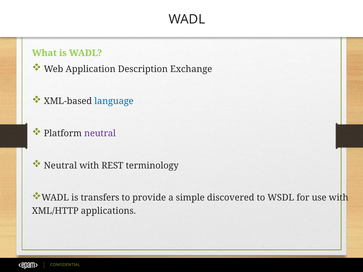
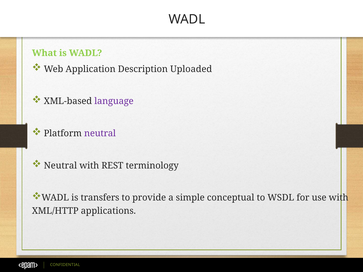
Exchange: Exchange -> Uploaded
language colour: blue -> purple
discovered: discovered -> conceptual
